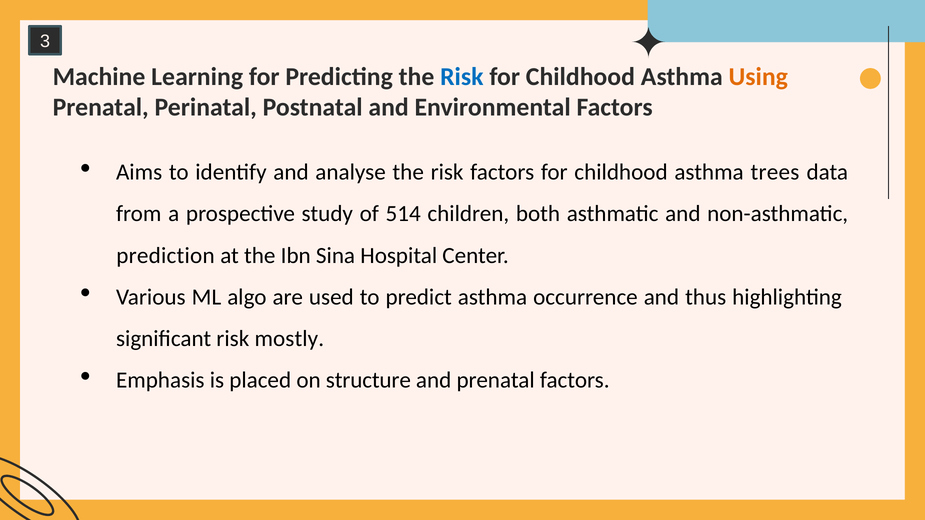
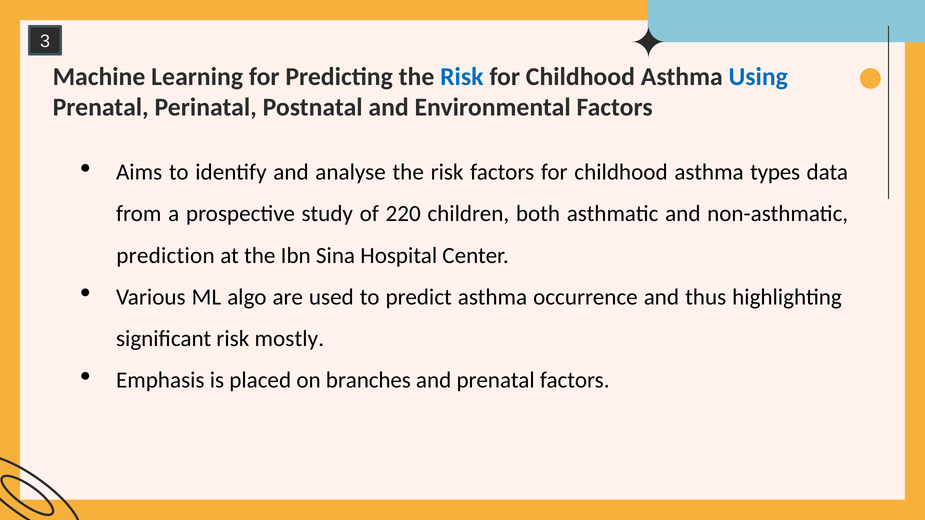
Using colour: orange -> blue
trees: trees -> types
514: 514 -> 220
structure: structure -> branches
